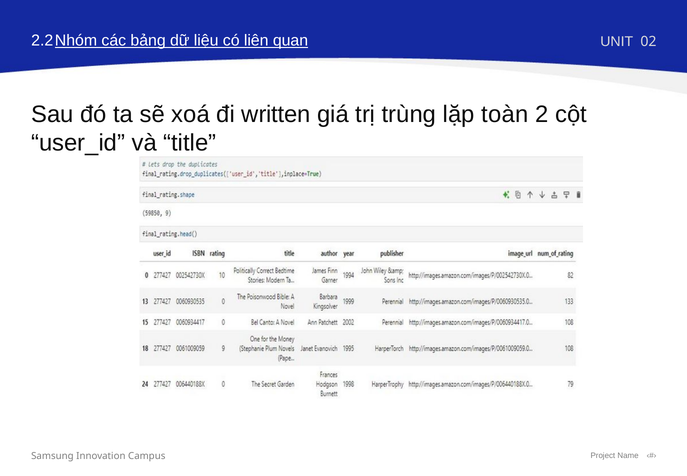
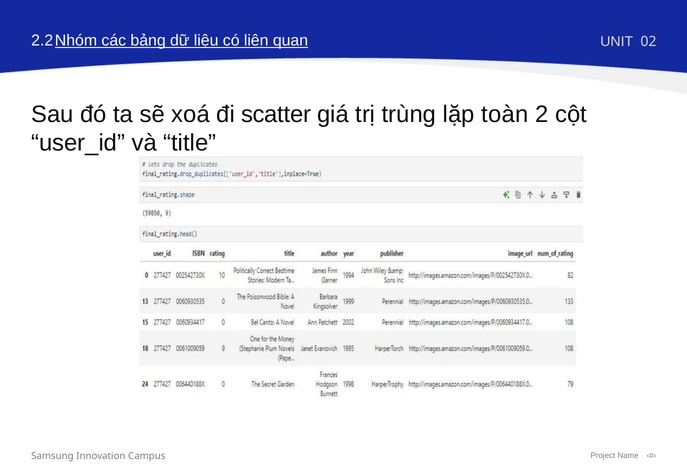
written: written -> scatter
